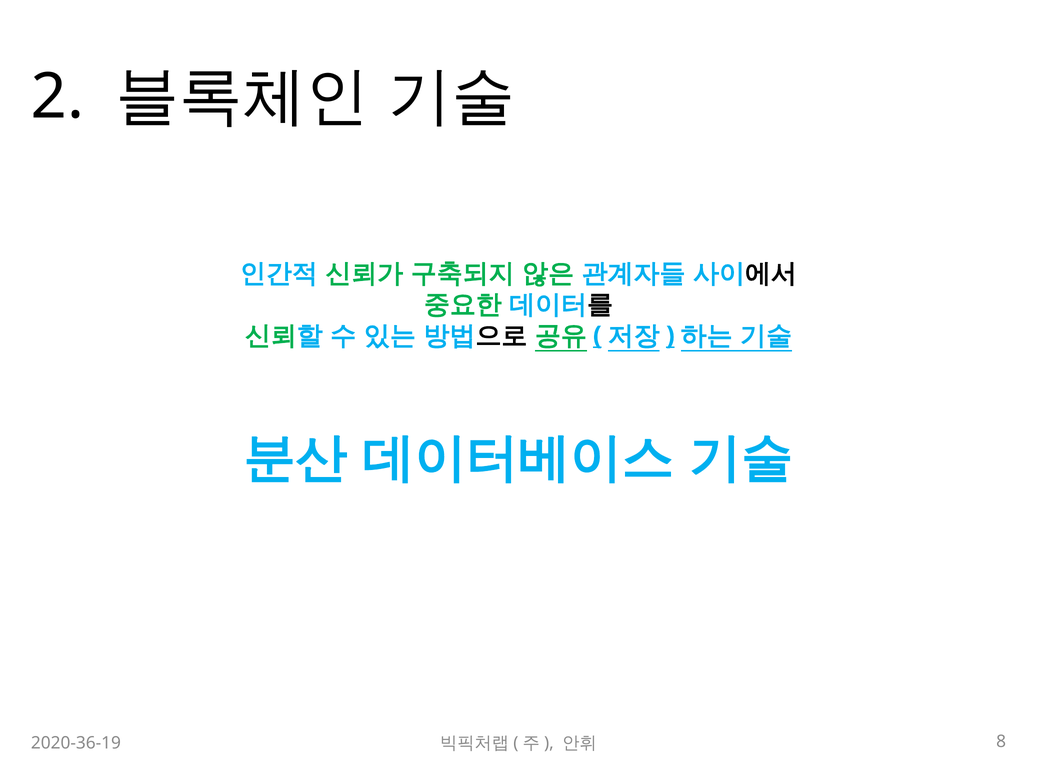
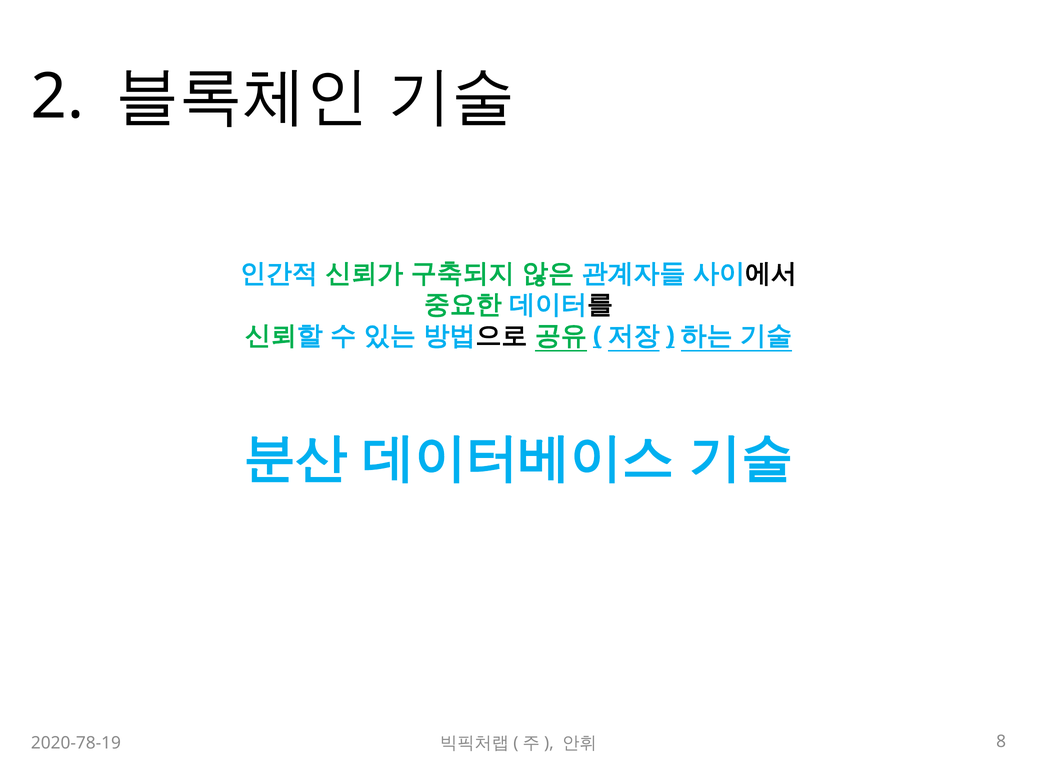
2020-36-19: 2020-36-19 -> 2020-78-19
